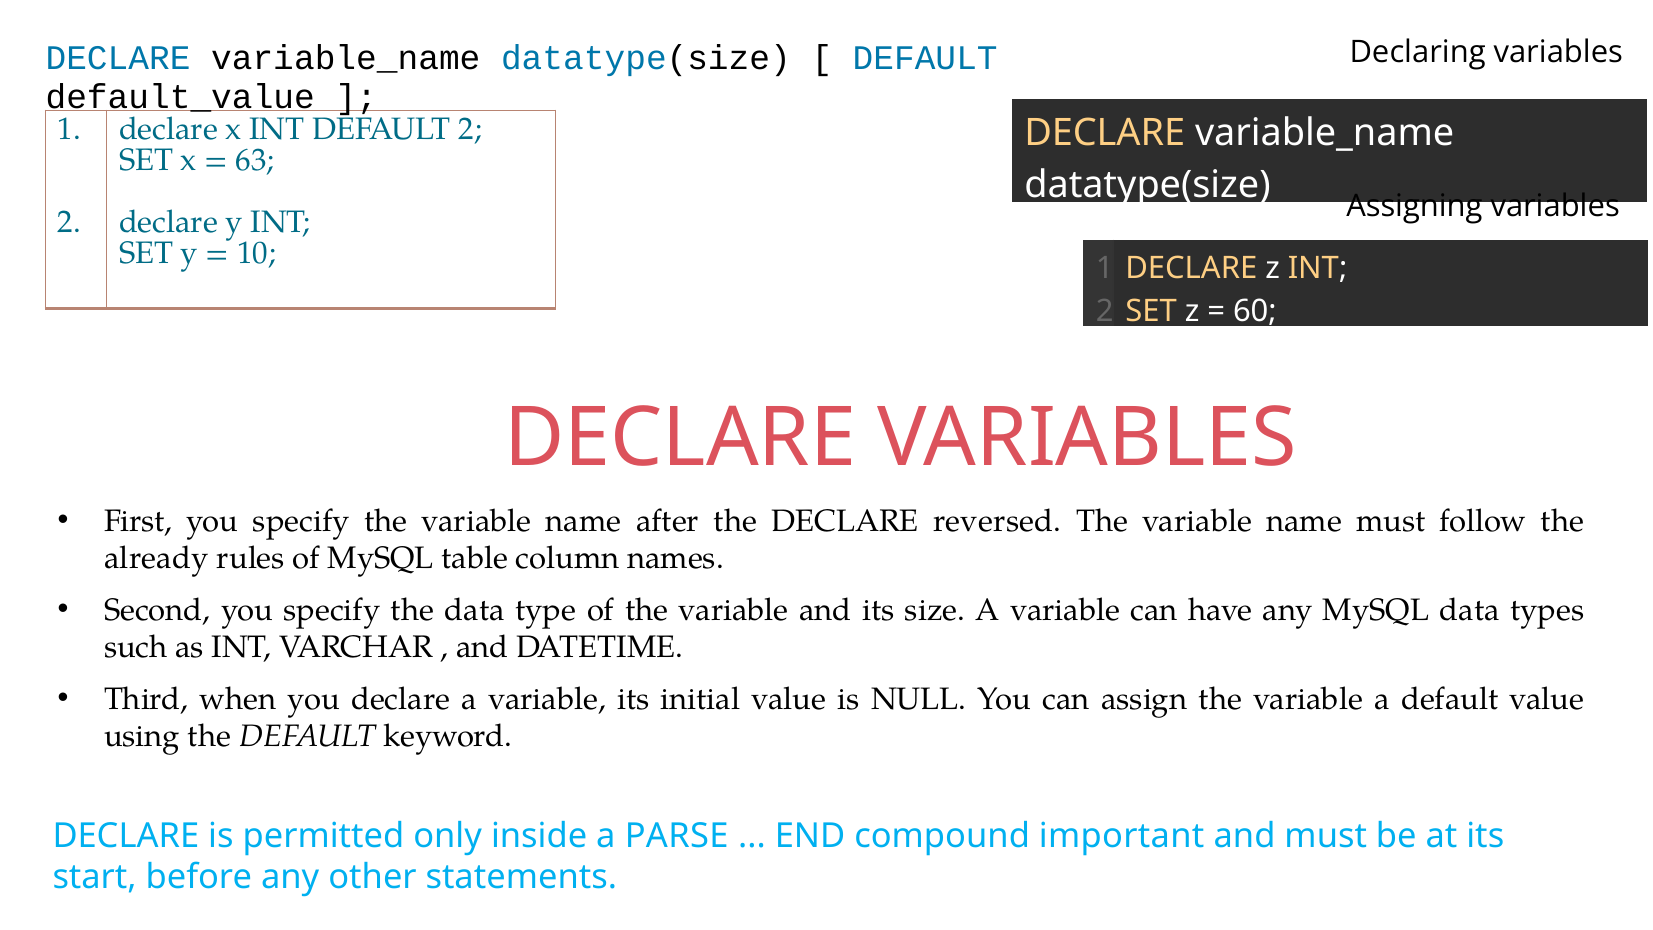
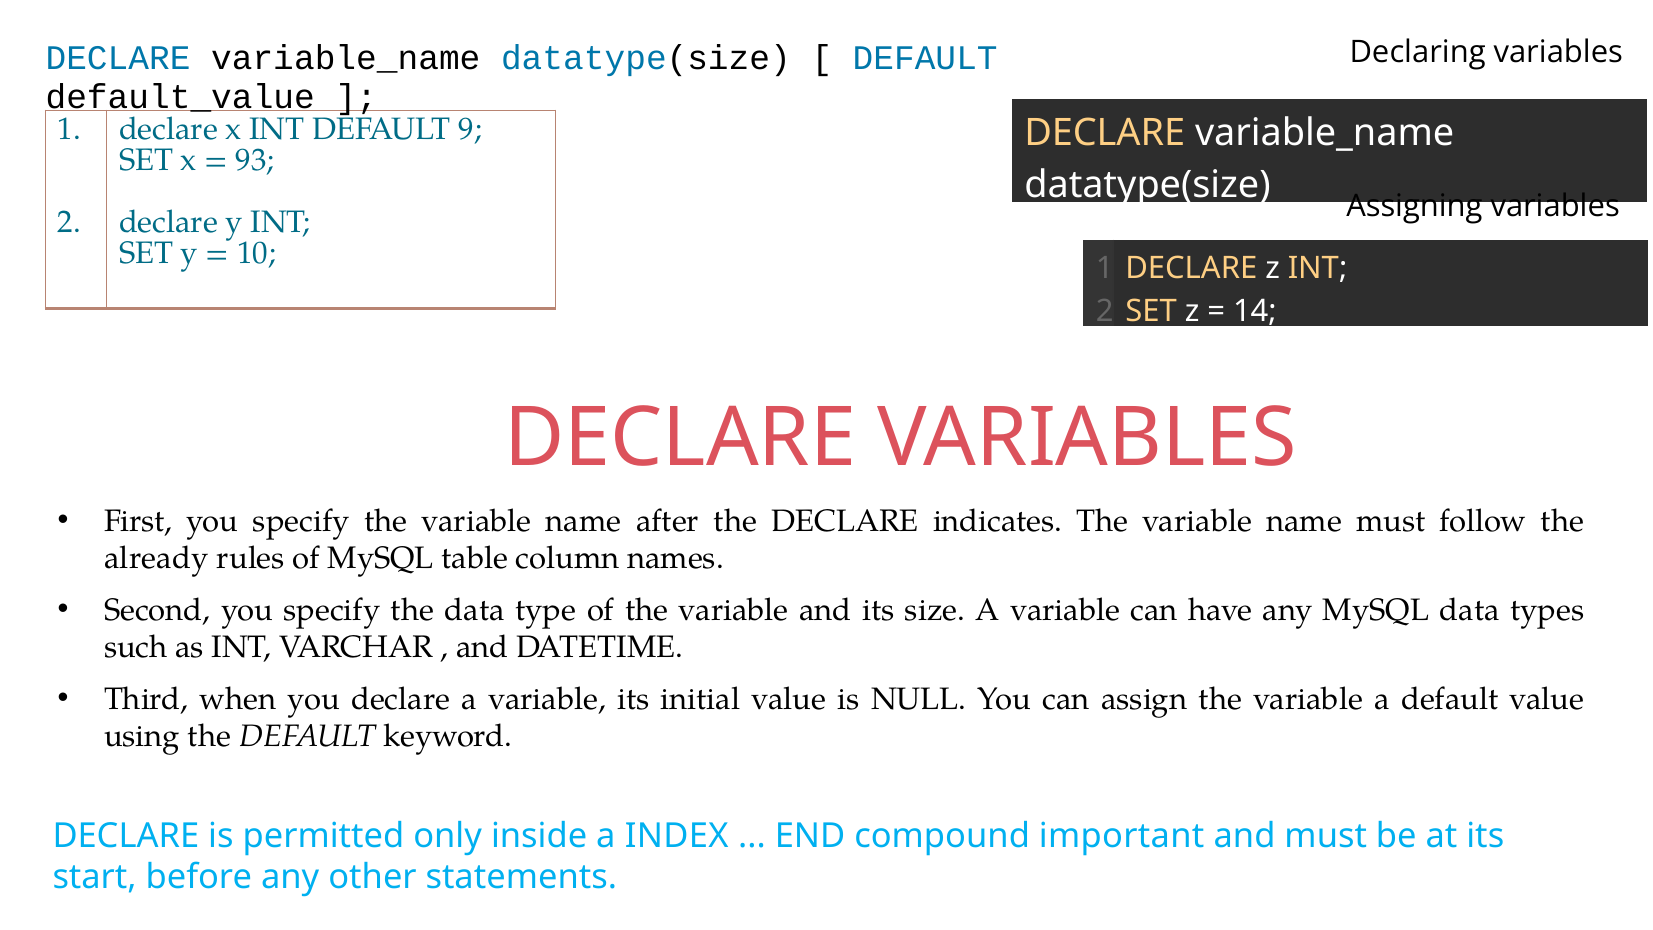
DEFAULT 2: 2 -> 9
63: 63 -> 93
60: 60 -> 14
reversed: reversed -> indicates
PARSE: PARSE -> INDEX
